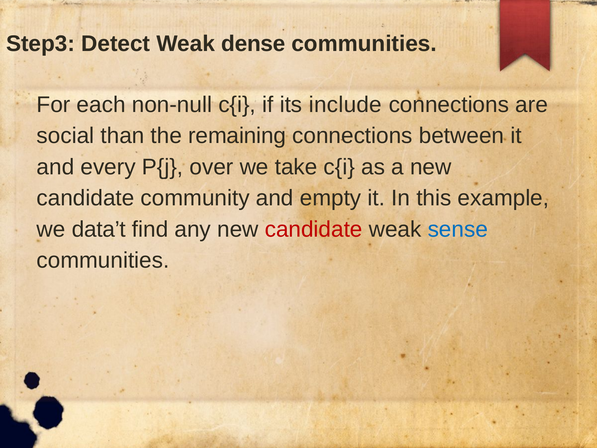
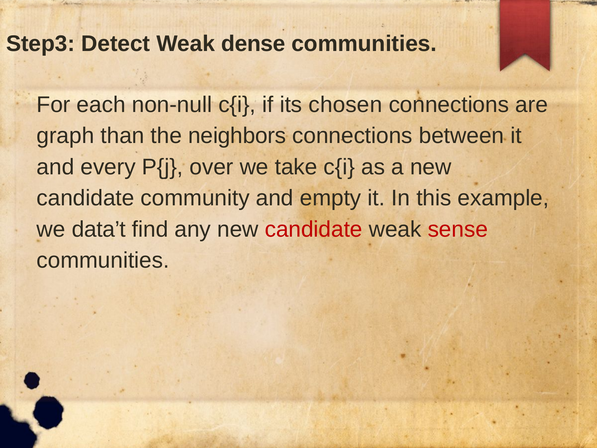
include: include -> chosen
social: social -> graph
remaining: remaining -> neighbors
sense colour: blue -> red
